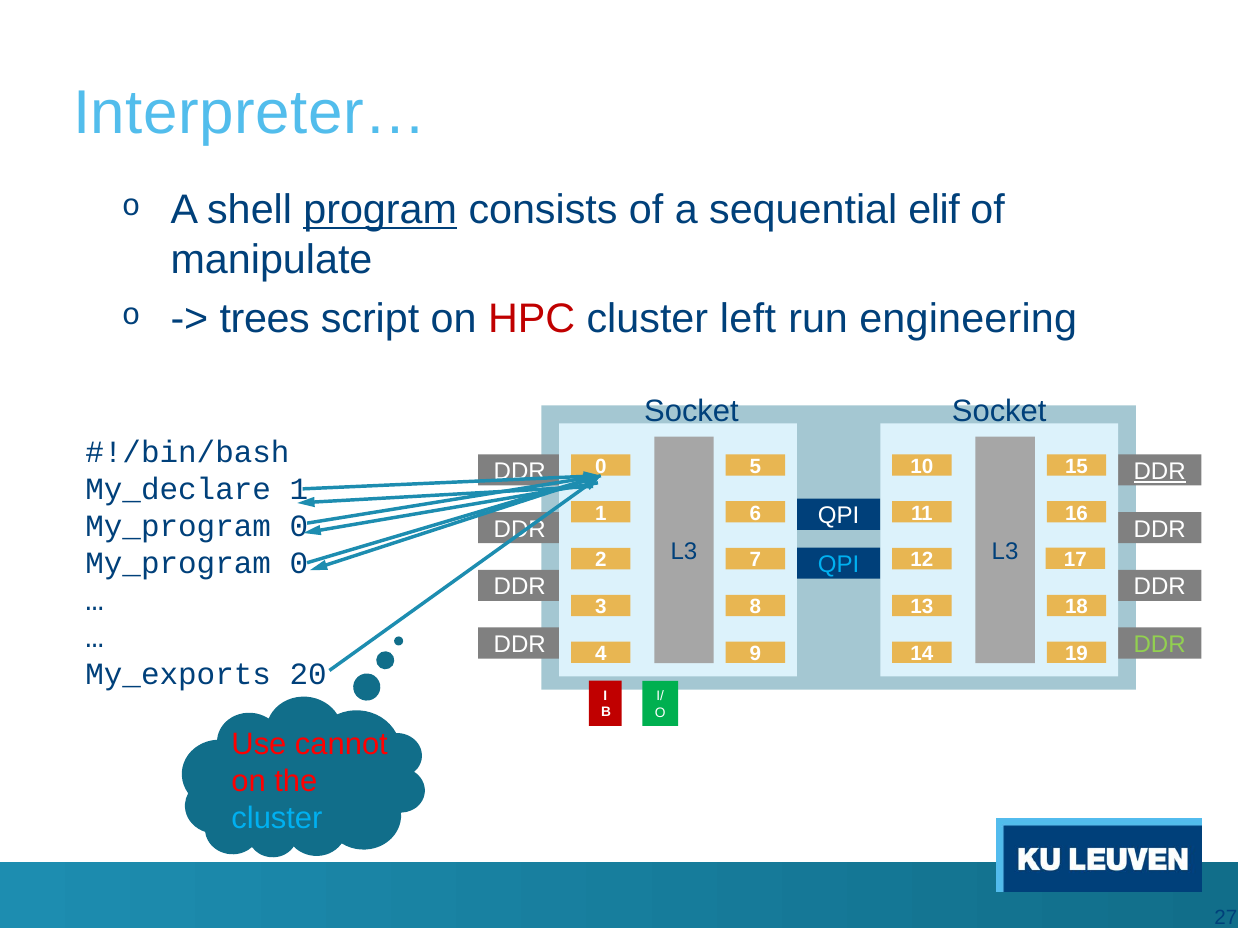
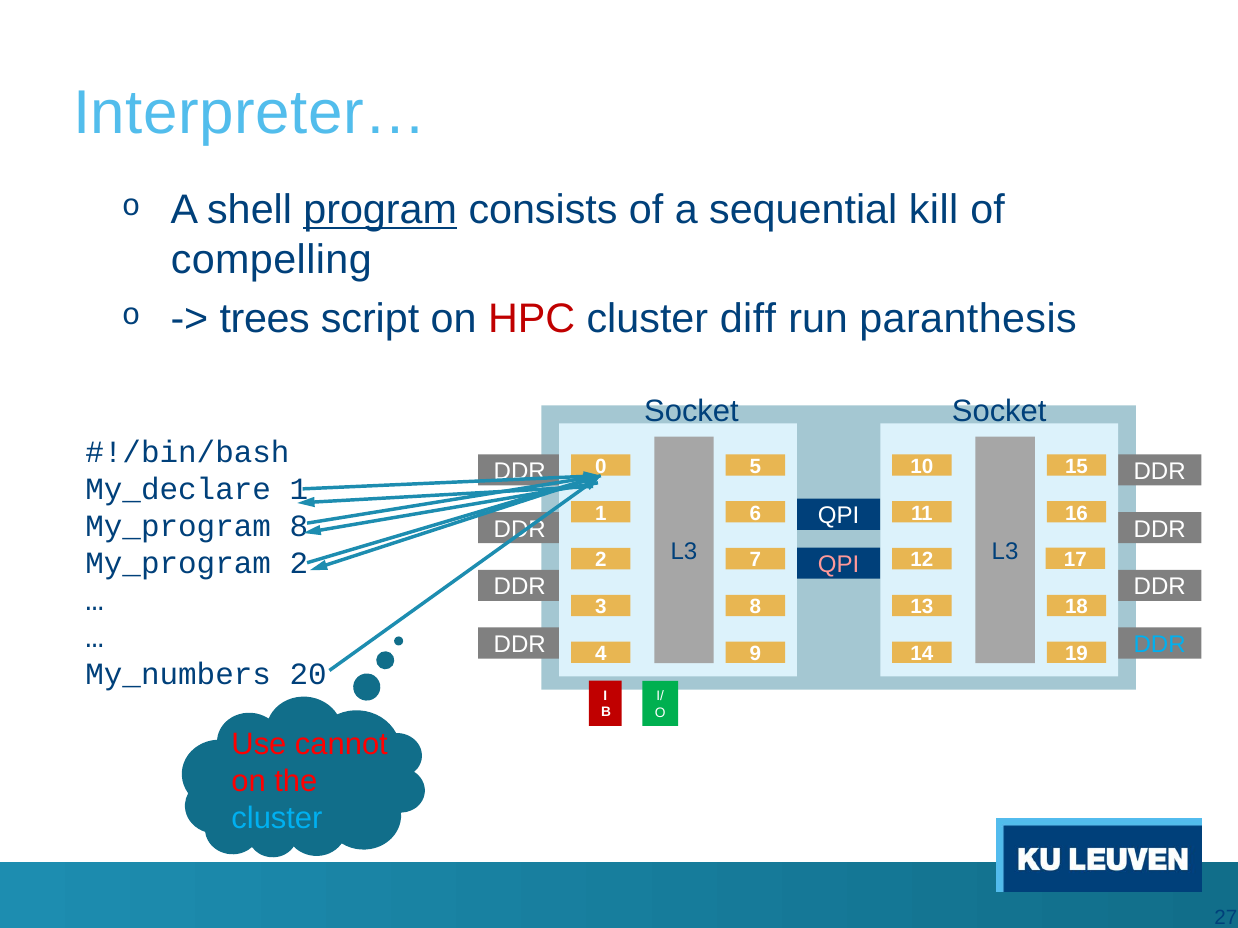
elif: elif -> kill
manipulate: manipulate -> compelling
left: left -> diff
engineering: engineering -> paranthesis
DDR at (1160, 472) underline: present -> none
0 at (299, 526): 0 -> 8
0 at (299, 563): 0 -> 2
QPI at (839, 565) colour: light blue -> pink
DDR at (1160, 645) colour: light green -> light blue
My_exports: My_exports -> My_numbers
